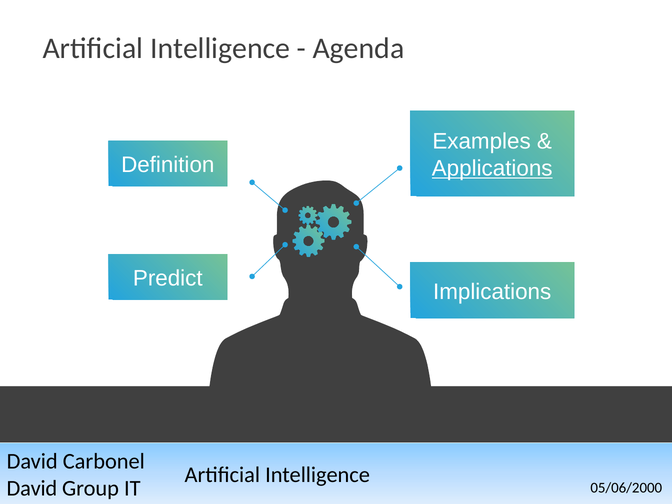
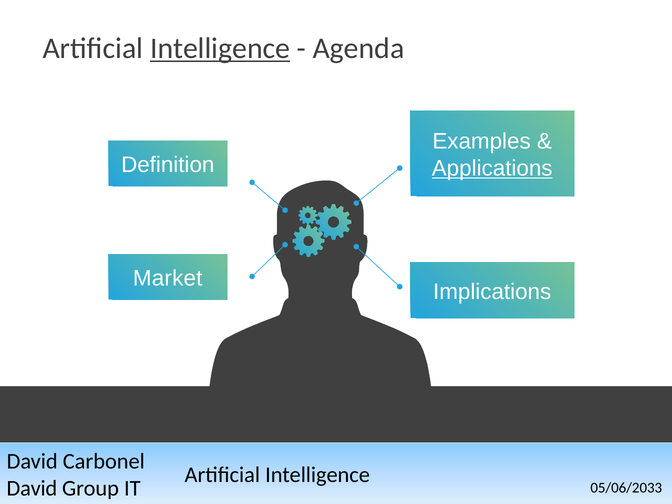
Intelligence at (220, 48) underline: none -> present
Predict: Predict -> Market
05/06/2000: 05/06/2000 -> 05/06/2033
